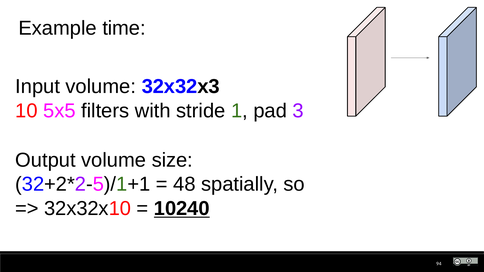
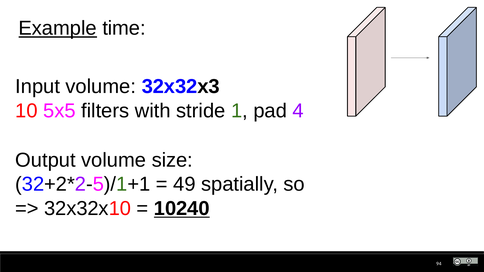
Example underline: none -> present
3: 3 -> 4
48: 48 -> 49
